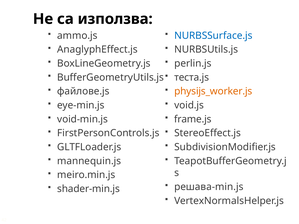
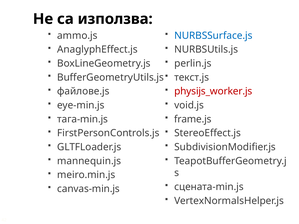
теста.js: теста.js -> текст.js
physijs_worker.js colour: orange -> red
void-min.js: void-min.js -> тага-min.js
решава-min.js: решава-min.js -> сцената-min.js
shader-min.js: shader-min.js -> canvas-min.js
